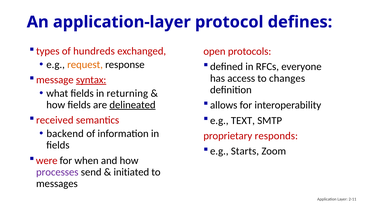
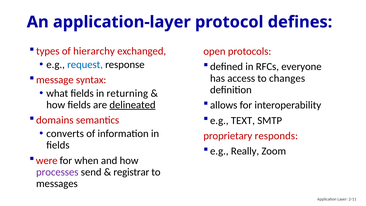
hundreds: hundreds -> hierarchy
request colour: orange -> blue
syntax underline: present -> none
received: received -> domains
backend: backend -> converts
Starts: Starts -> Really
initiated: initiated -> registrar
